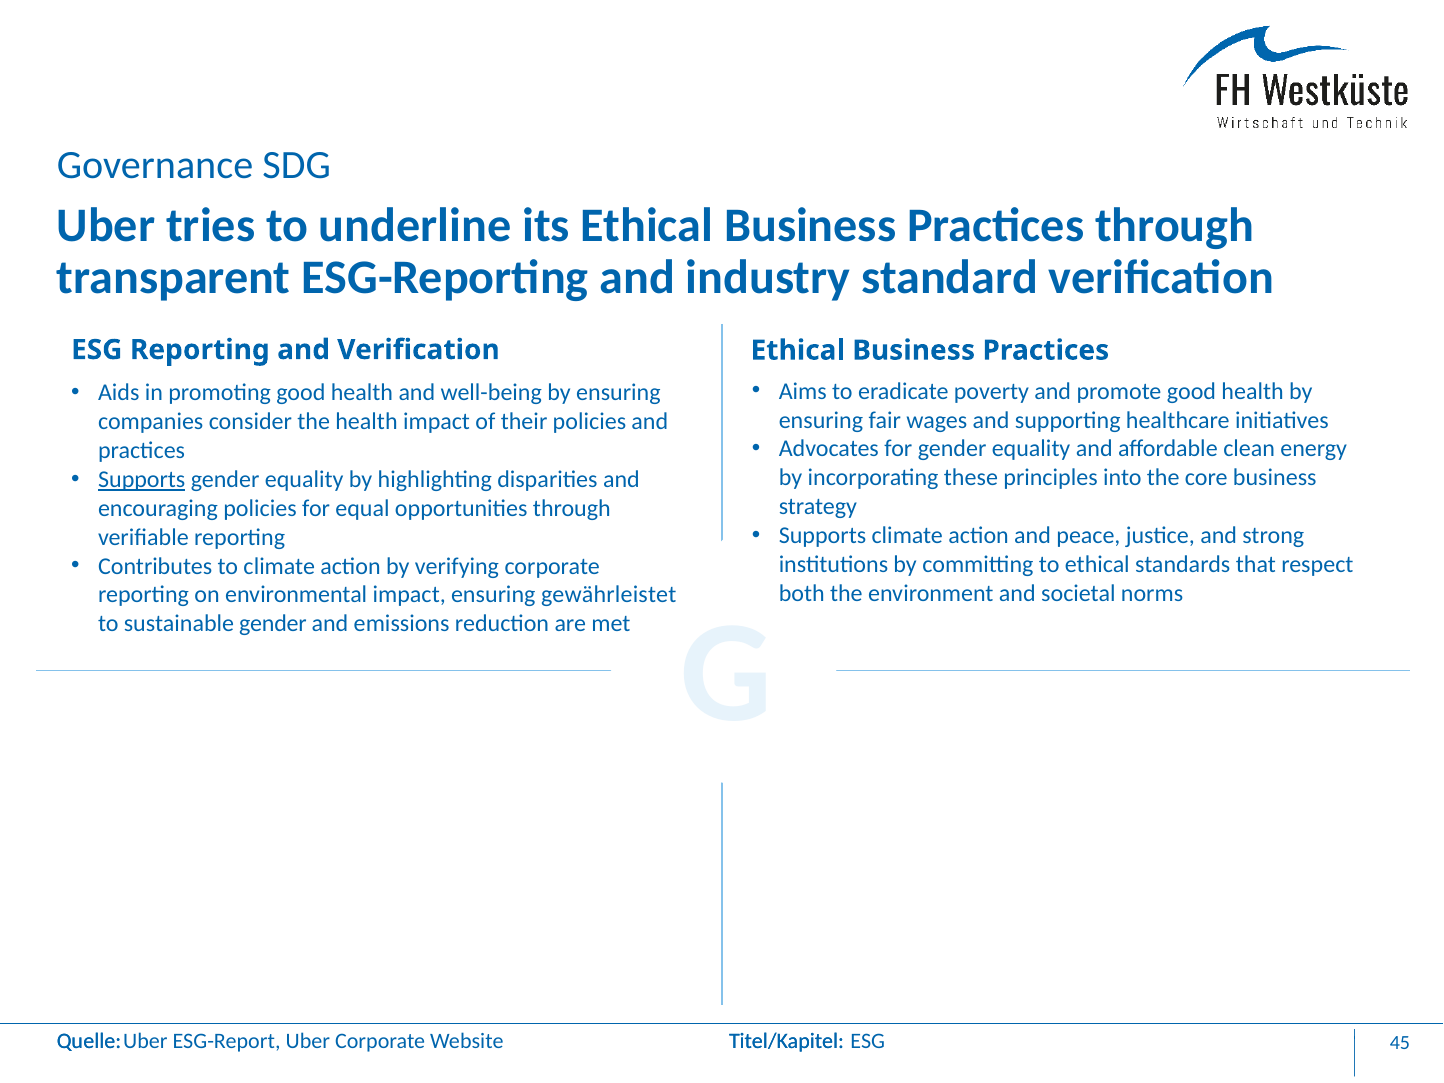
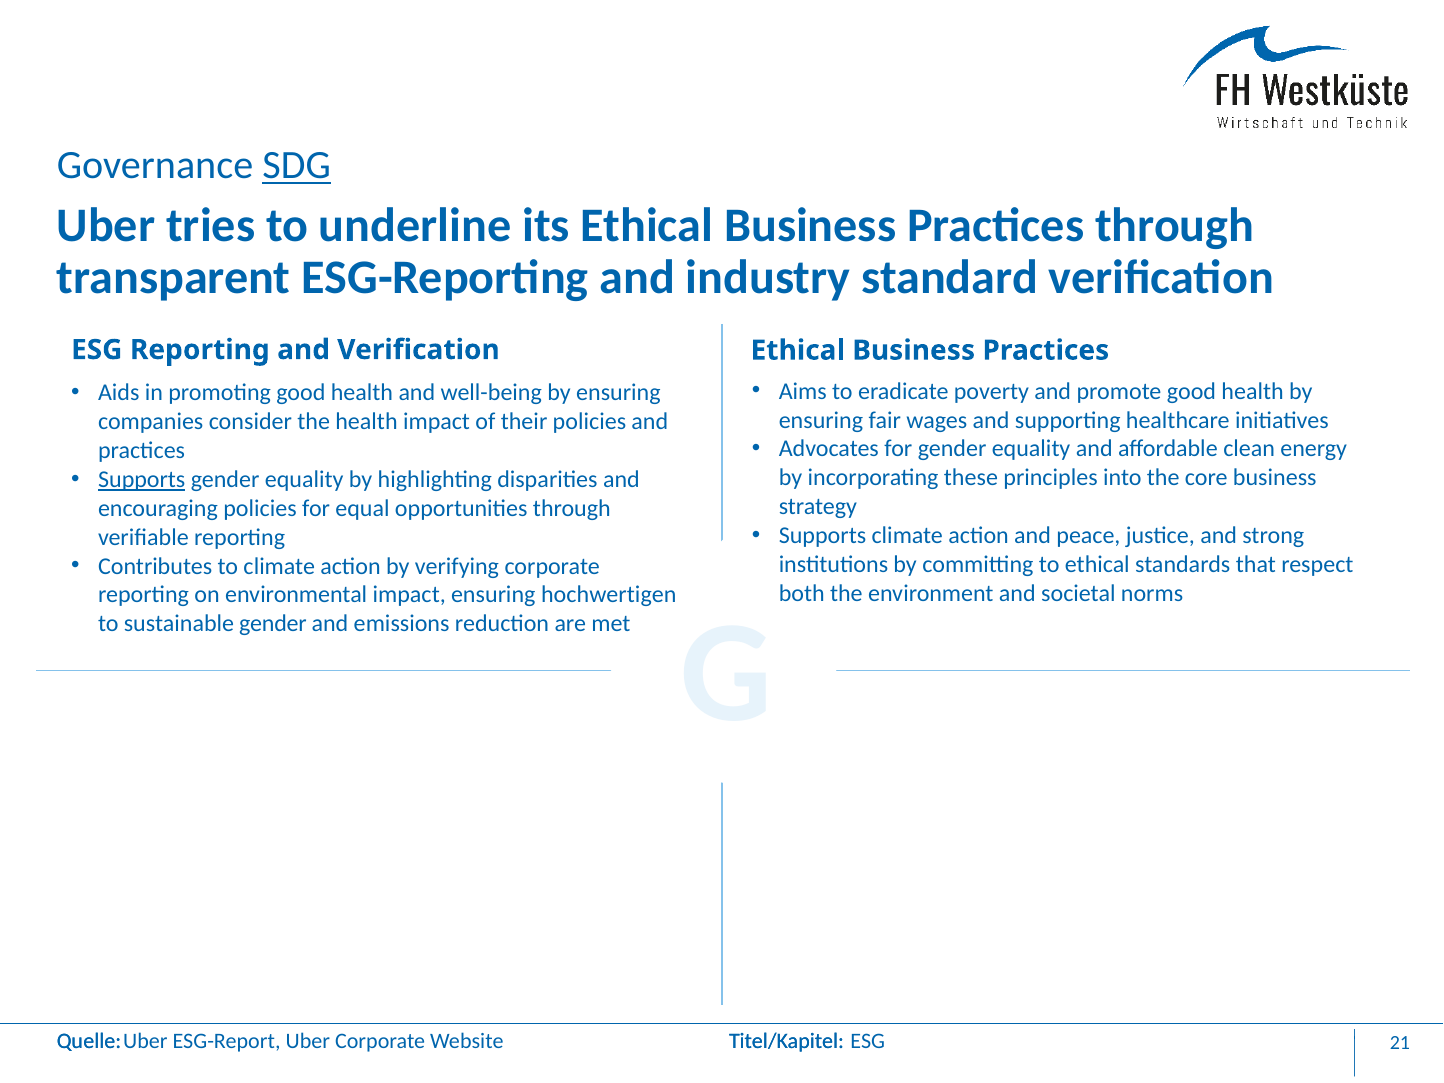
SDG underline: none -> present
gewährleistet: gewährleistet -> hochwertigen
45: 45 -> 21
